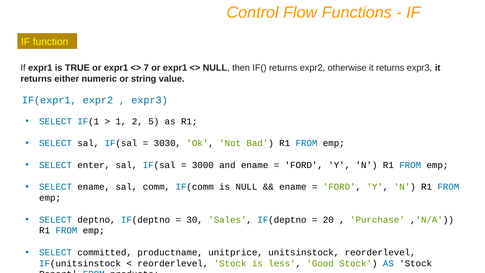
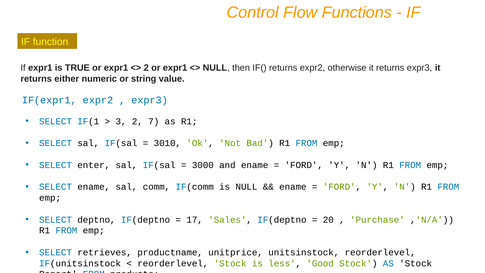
7 at (146, 68): 7 -> 2
1: 1 -> 3
5: 5 -> 7
3030: 3030 -> 3010
30: 30 -> 17
committed: committed -> retrieves
